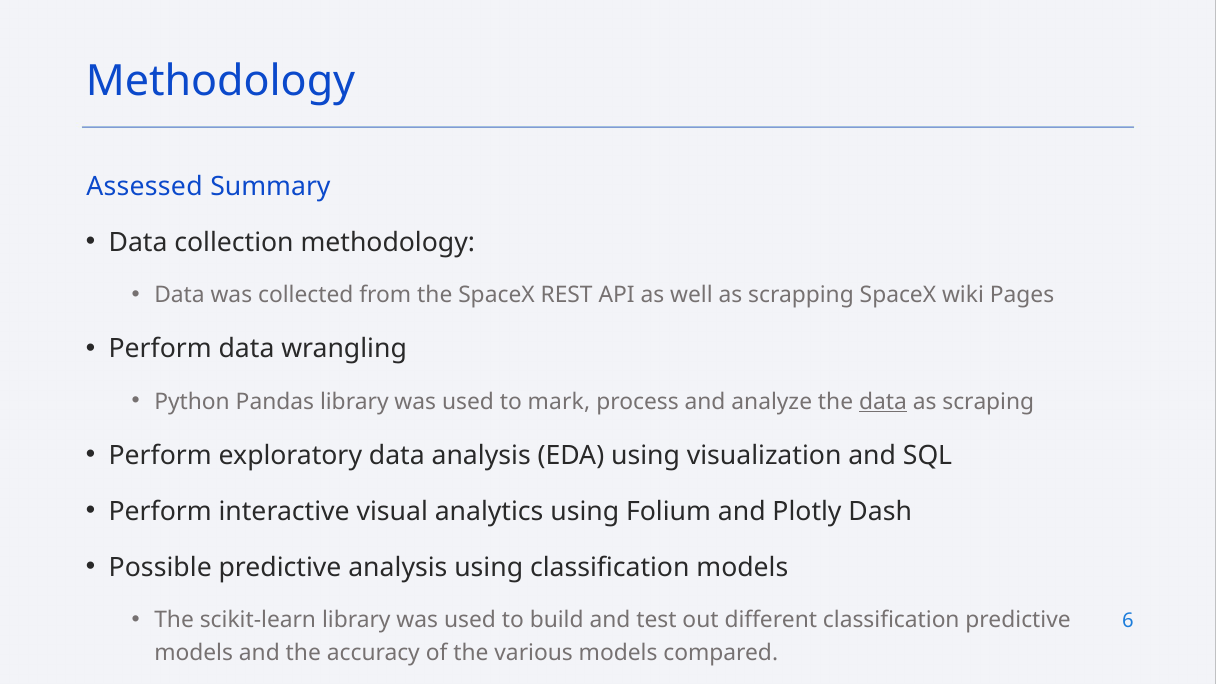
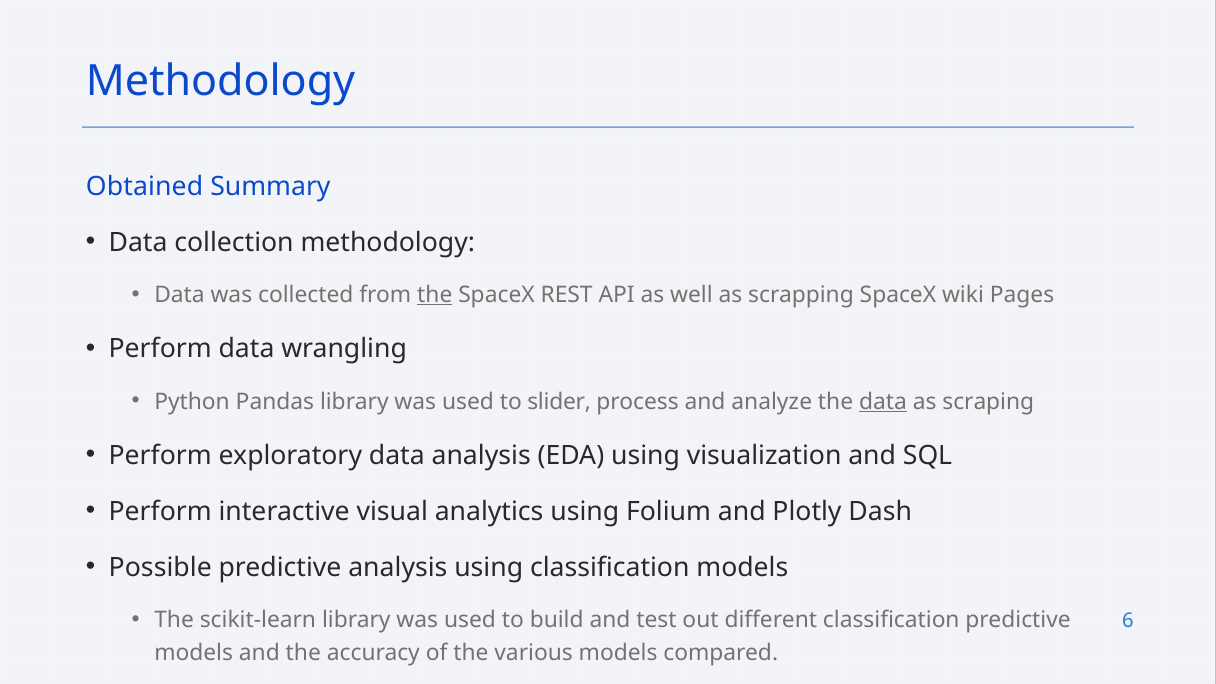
Assessed: Assessed -> Obtained
the at (435, 295) underline: none -> present
mark: mark -> slider
